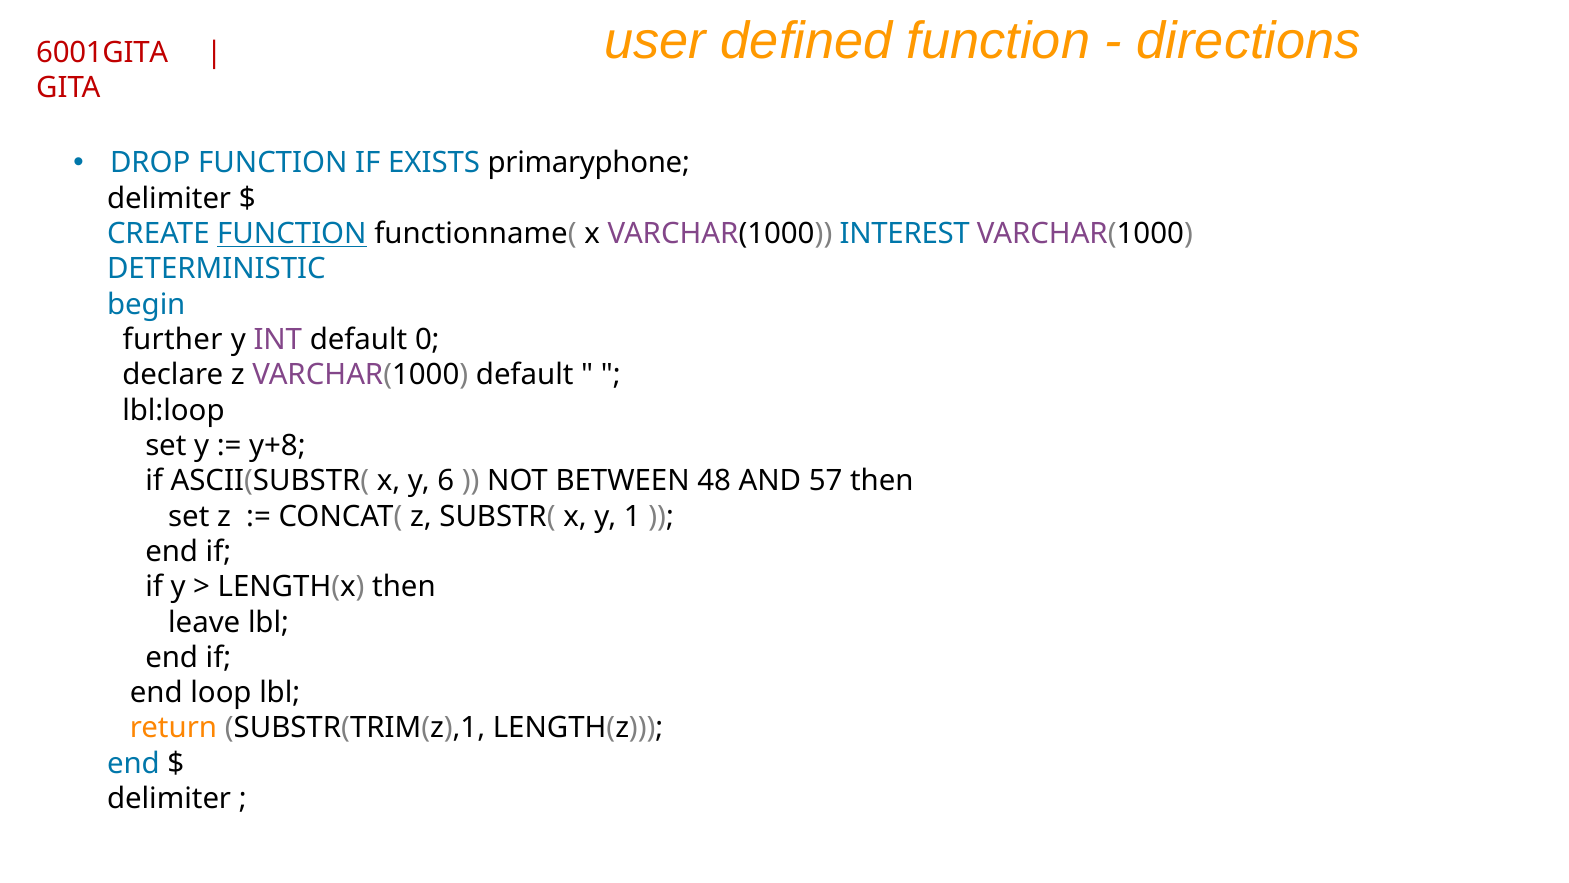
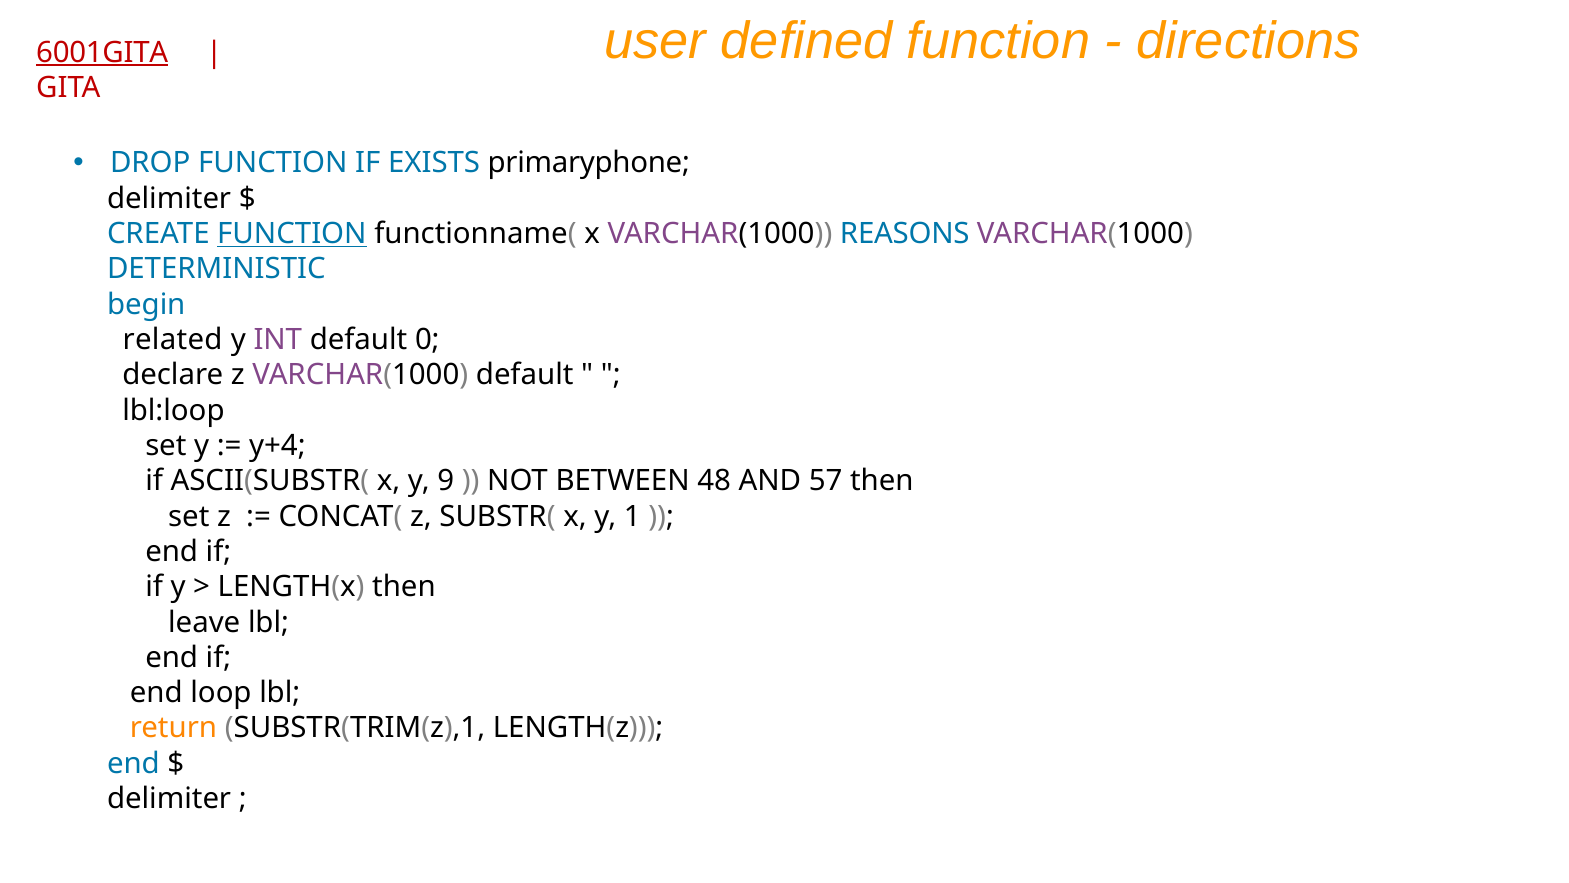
6001GITA underline: none -> present
INTEREST: INTEREST -> REASONS
further: further -> related
y+8: y+8 -> y+4
6: 6 -> 9
